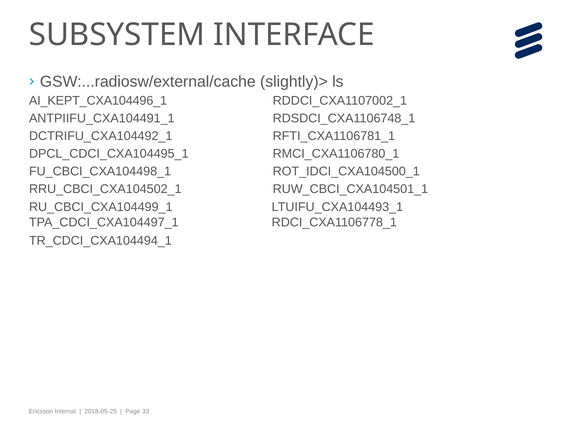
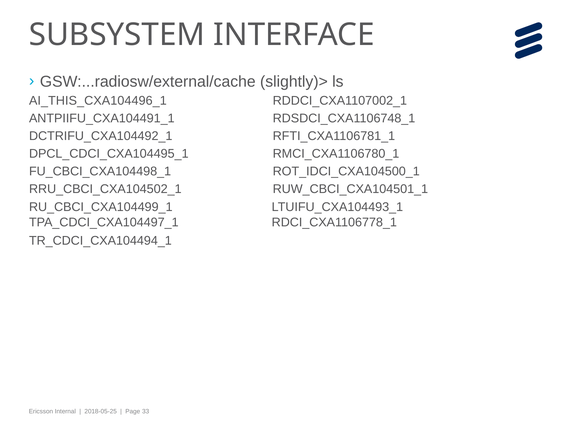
AI_KEPT_CXA104496_1: AI_KEPT_CXA104496_1 -> AI_THIS_CXA104496_1
